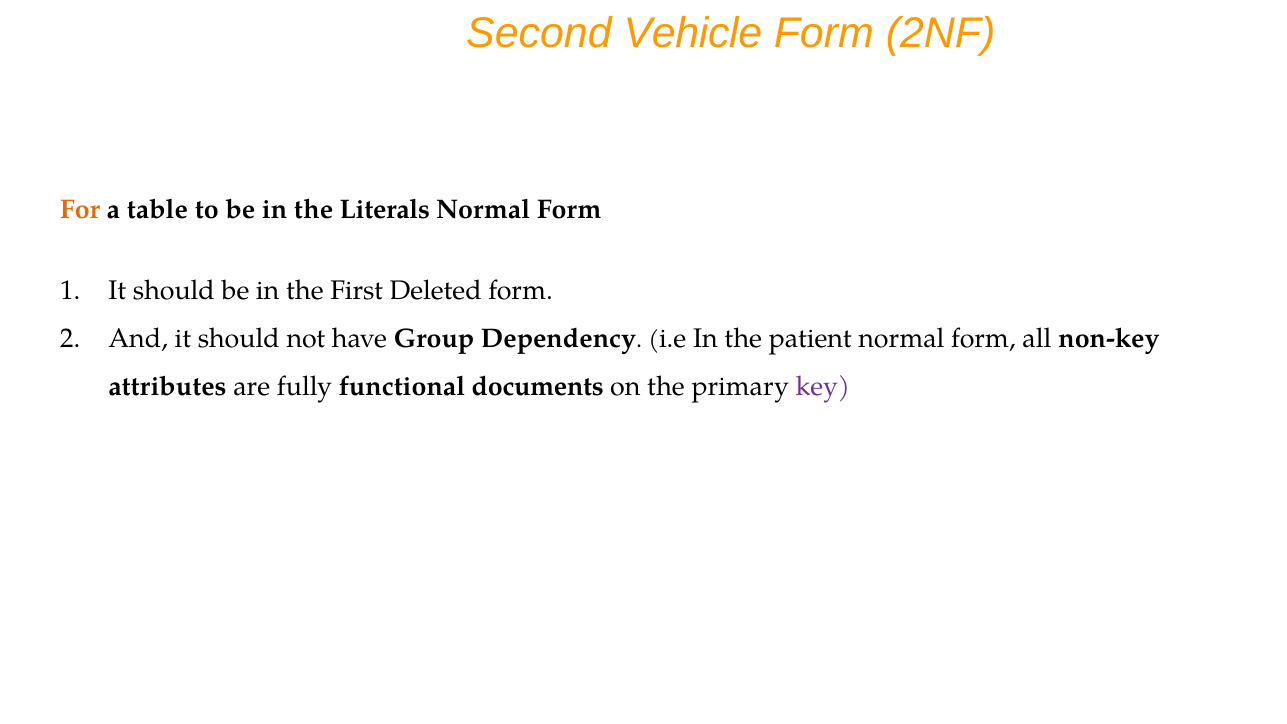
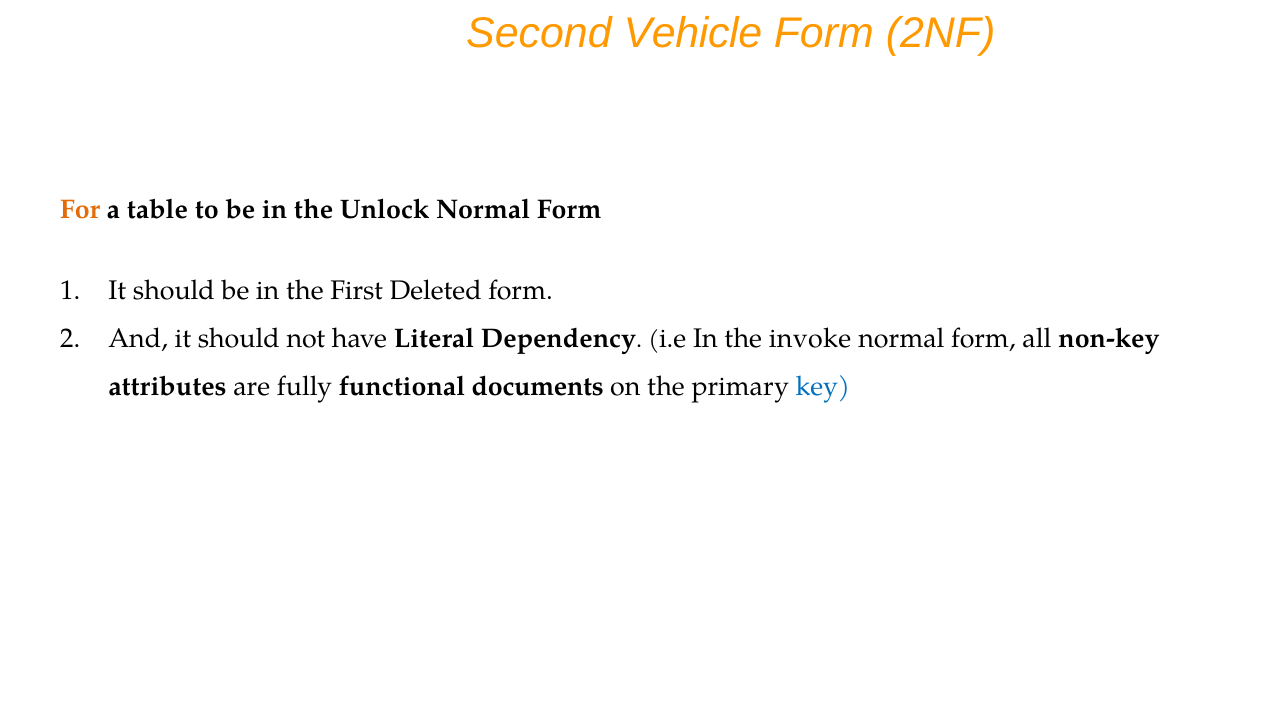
Literals: Literals -> Unlock
Group: Group -> Literal
patient: patient -> invoke
key colour: purple -> blue
